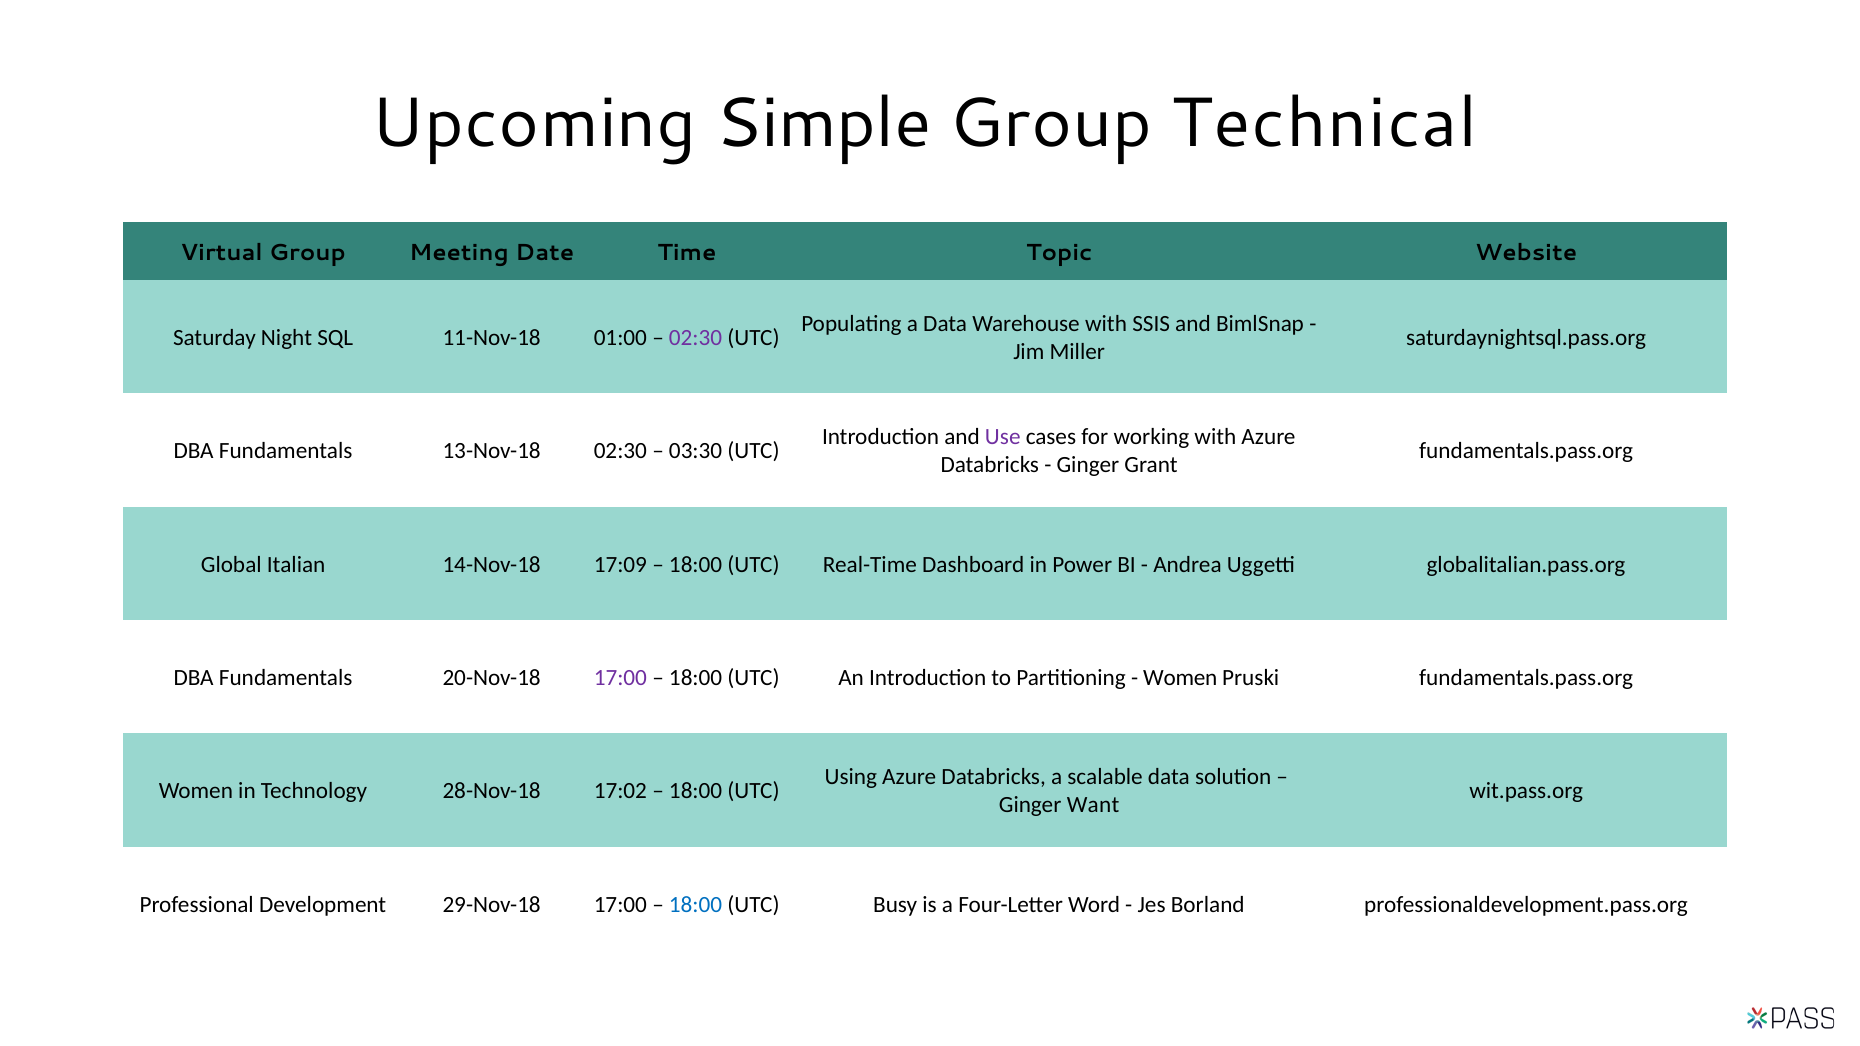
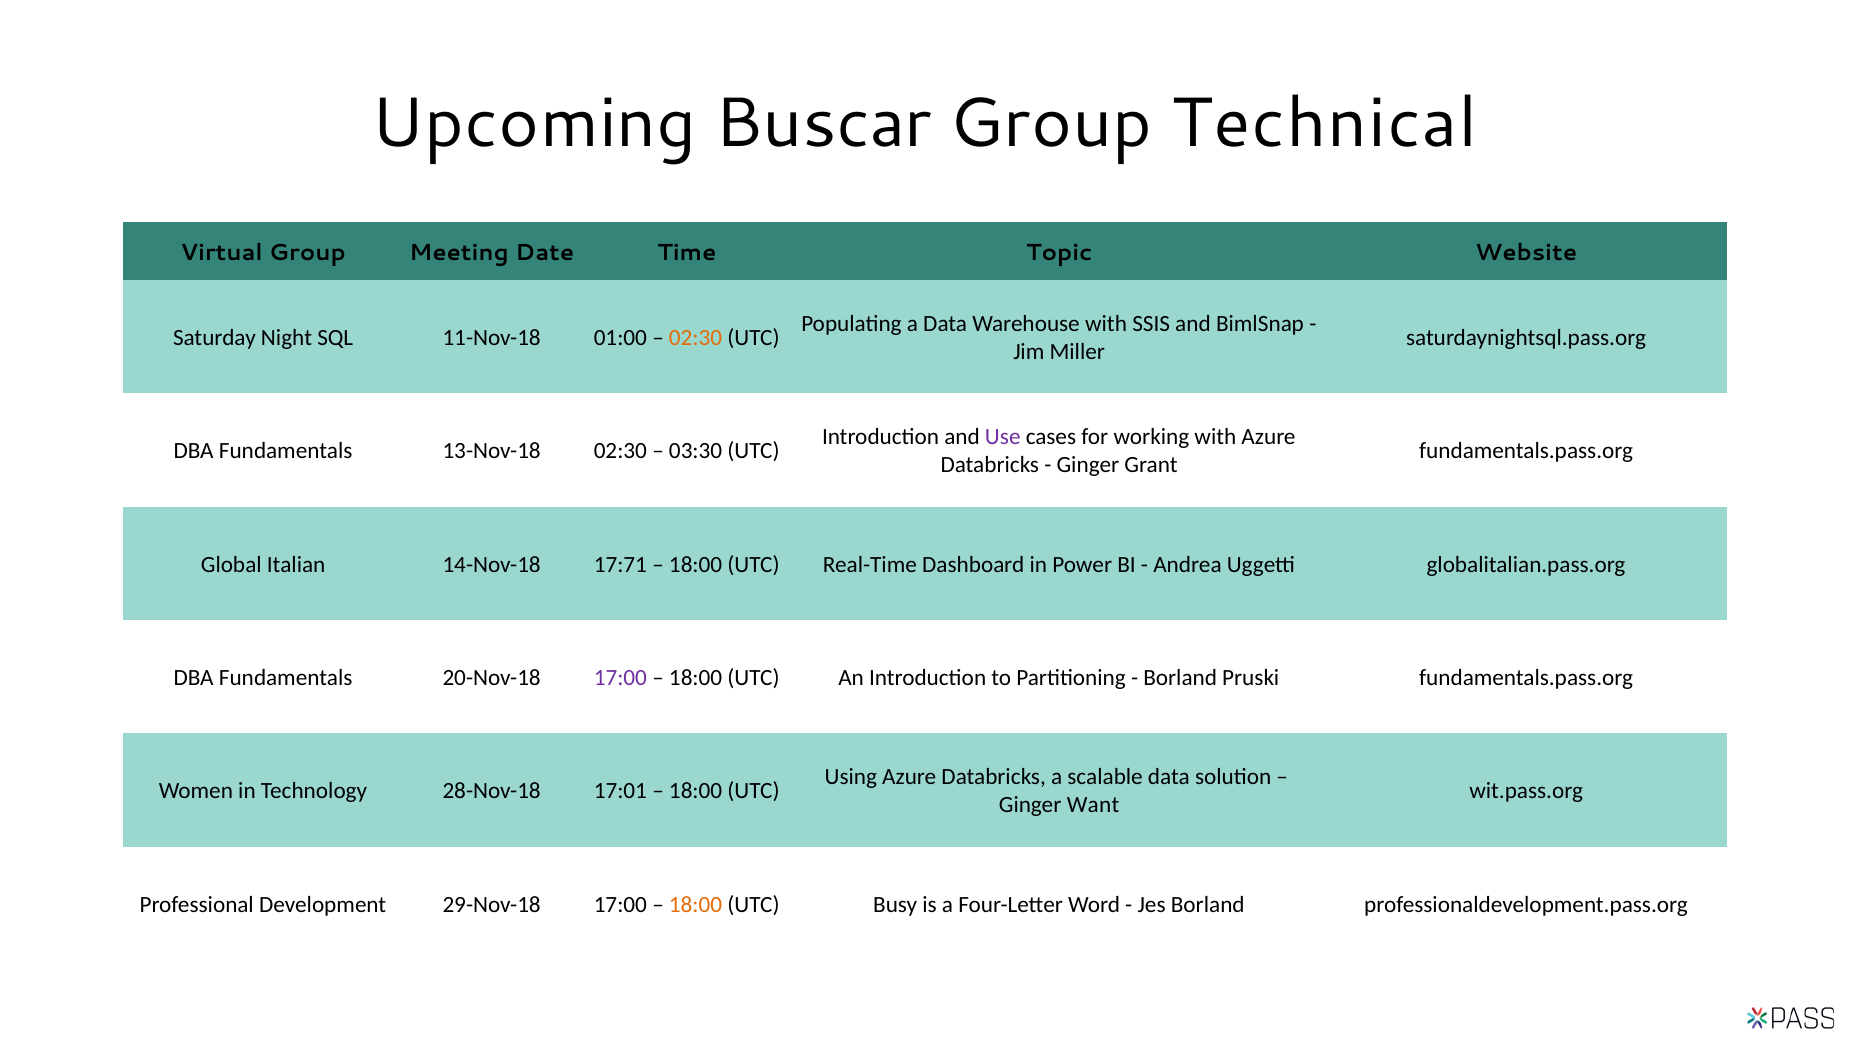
Simple: Simple -> Buscar
02:30 at (696, 338) colour: purple -> orange
17:09: 17:09 -> 17:71
Women at (1180, 678): Women -> Borland
17:02: 17:02 -> 17:01
18:00 at (696, 905) colour: blue -> orange
